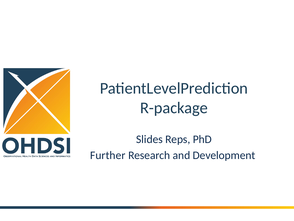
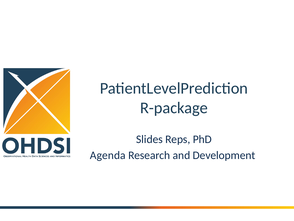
Further: Further -> Agenda
